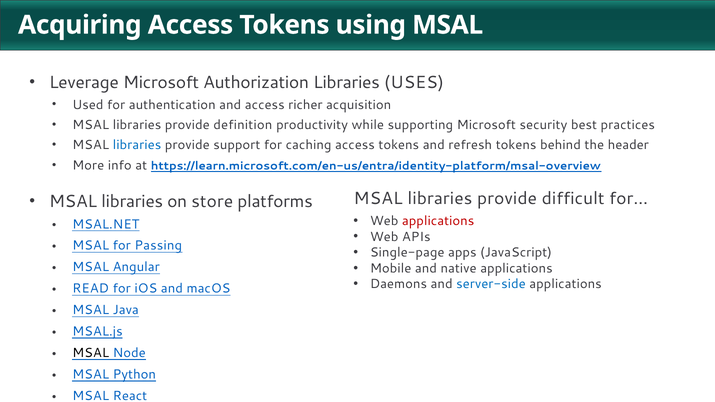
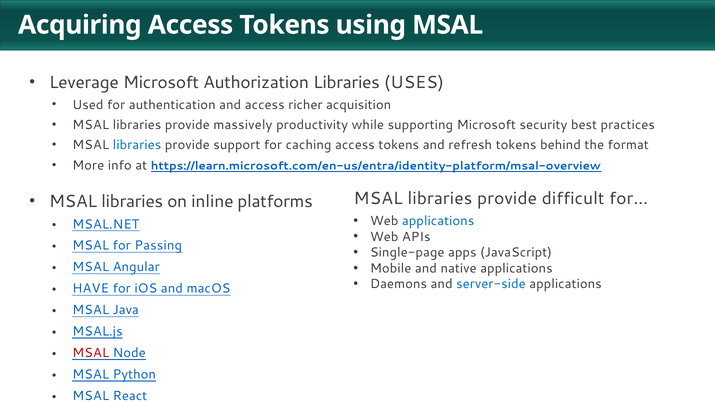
definition: definition -> massively
header: header -> format
store: store -> inline
applications at (438, 221) colour: red -> blue
READ: READ -> HAVE
MSAL at (91, 353) colour: black -> red
